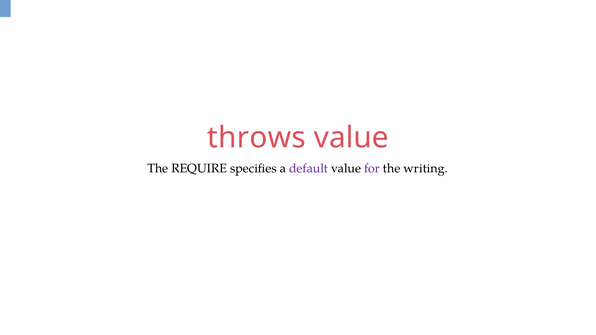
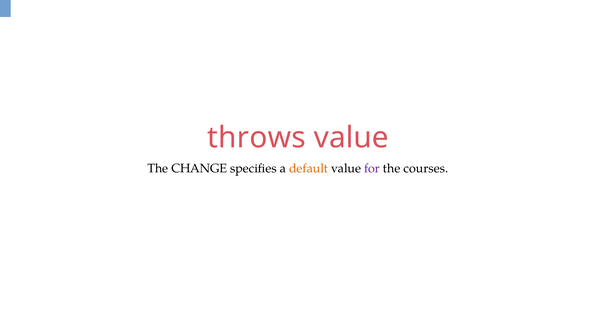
REQUIRE: REQUIRE -> CHANGE
default colour: purple -> orange
writing: writing -> courses
